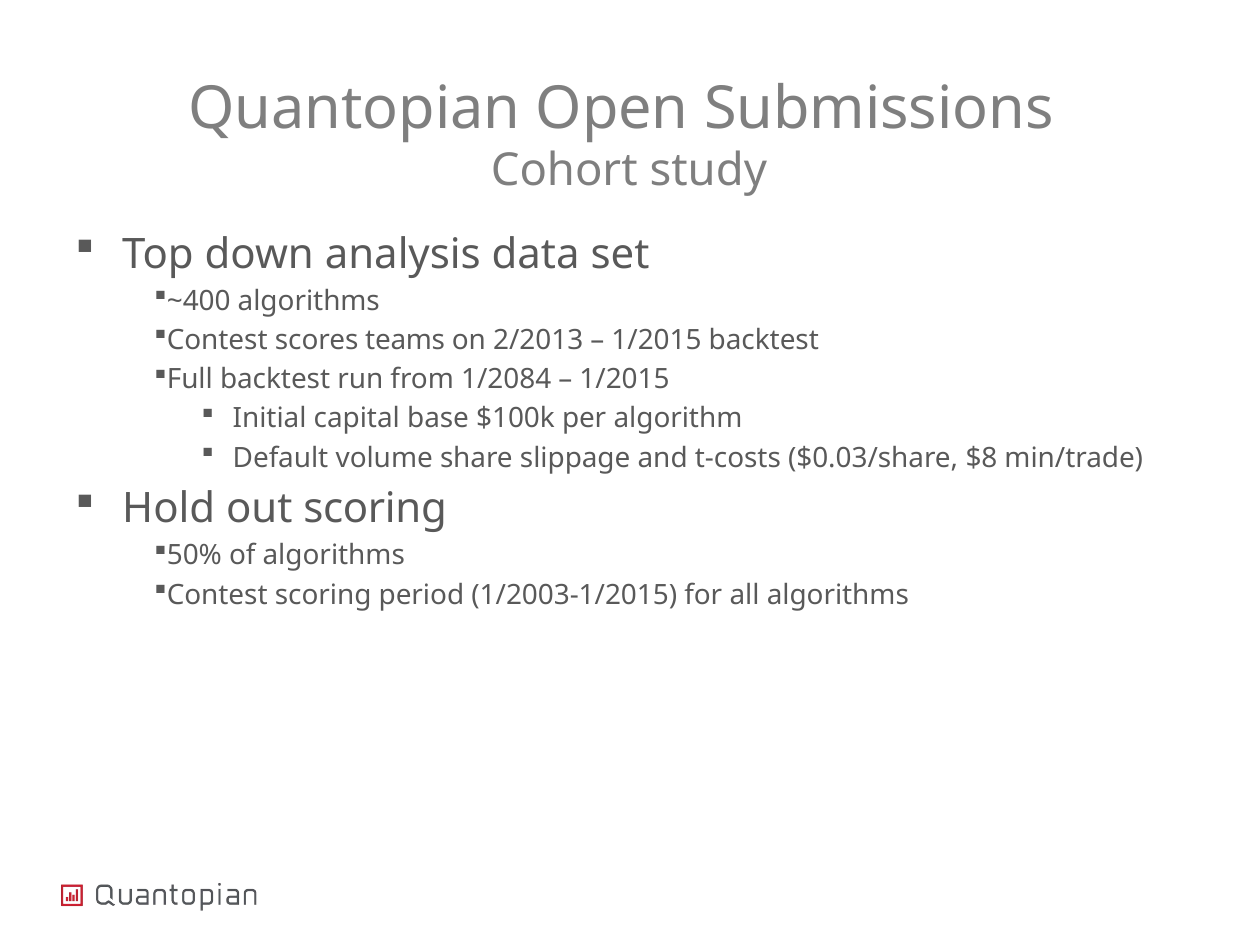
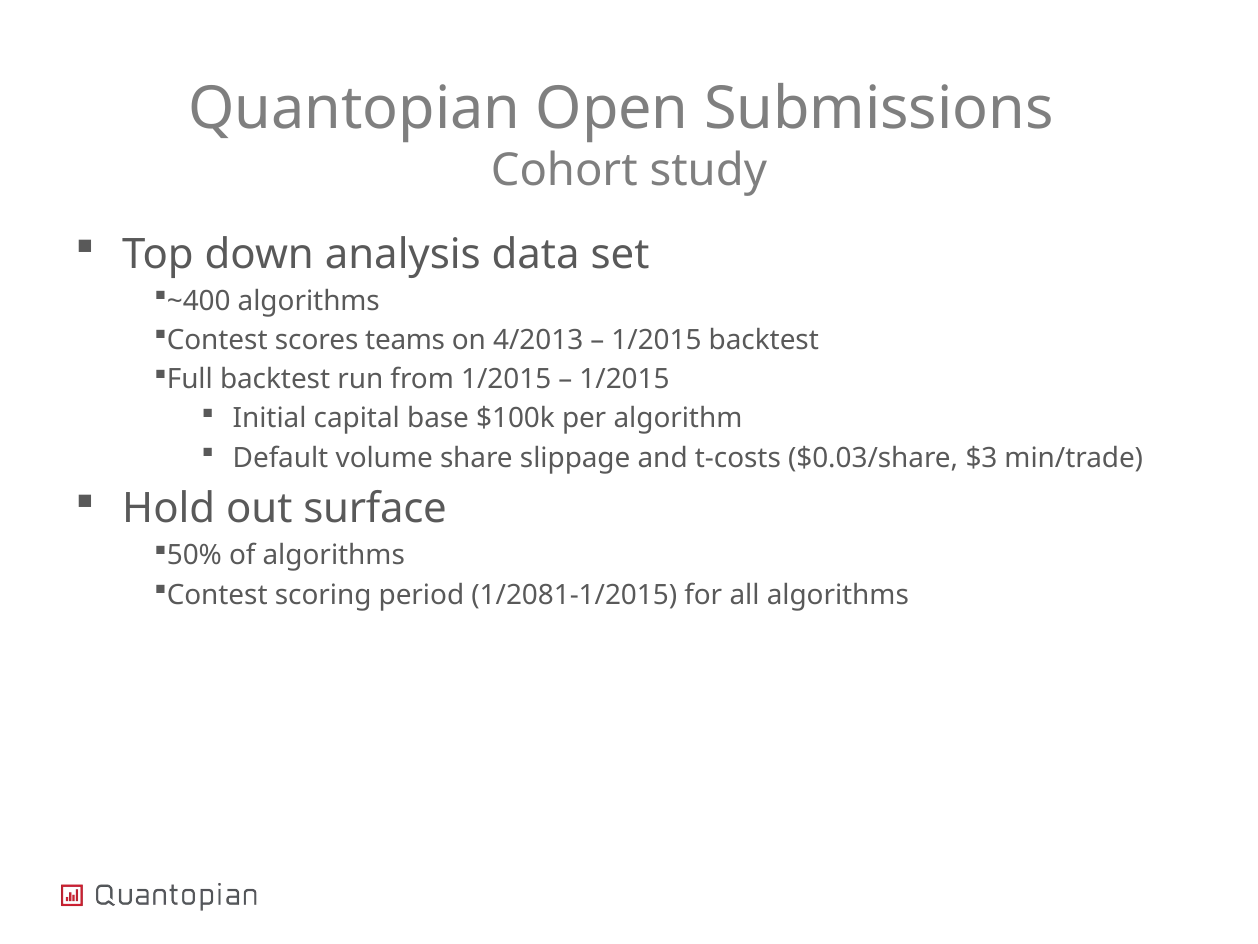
2/2013: 2/2013 -> 4/2013
from 1/2084: 1/2084 -> 1/2015
$8: $8 -> $3
out scoring: scoring -> surface
1/2003-1/2015: 1/2003-1/2015 -> 1/2081-1/2015
